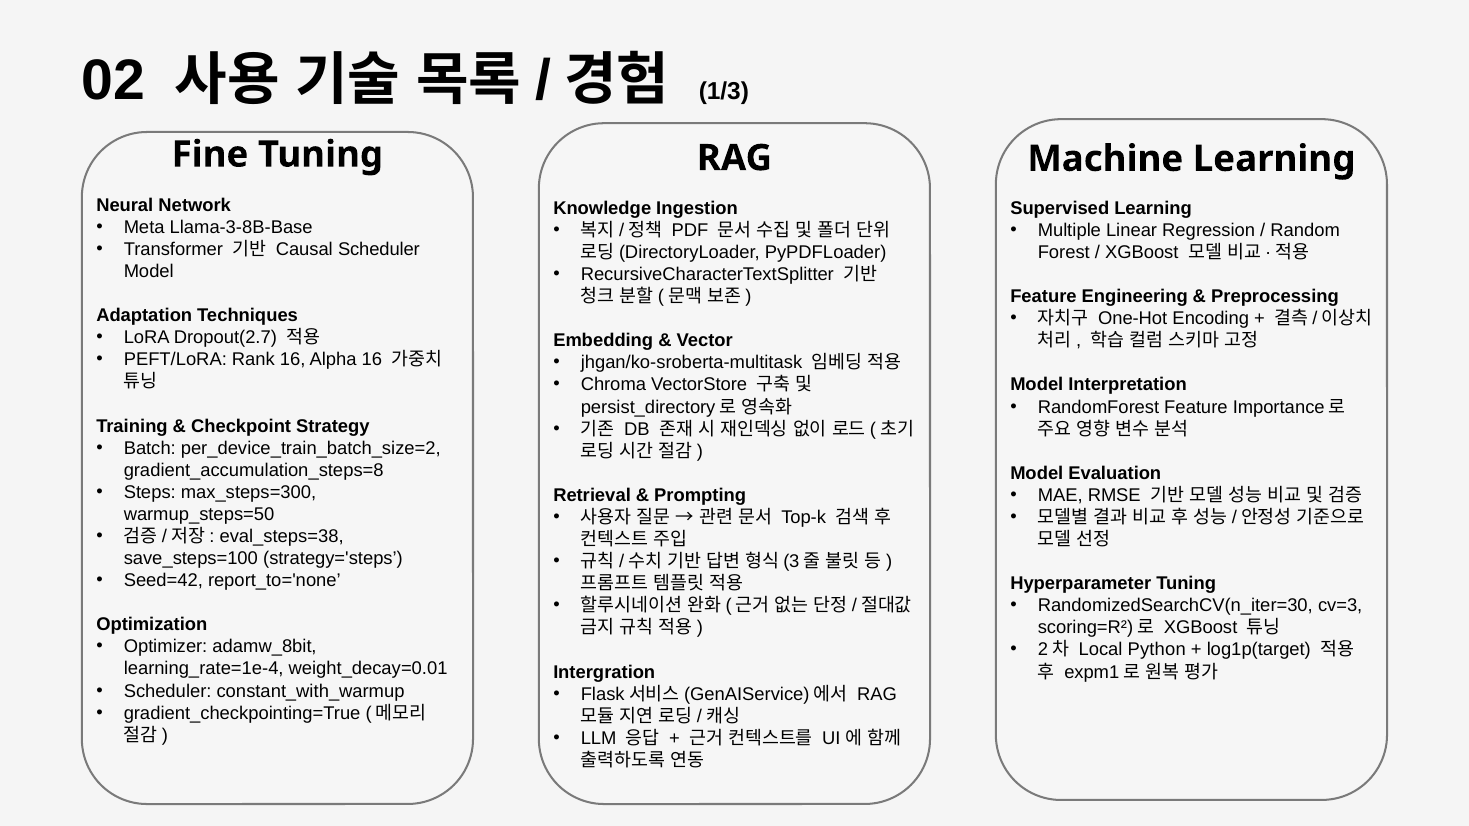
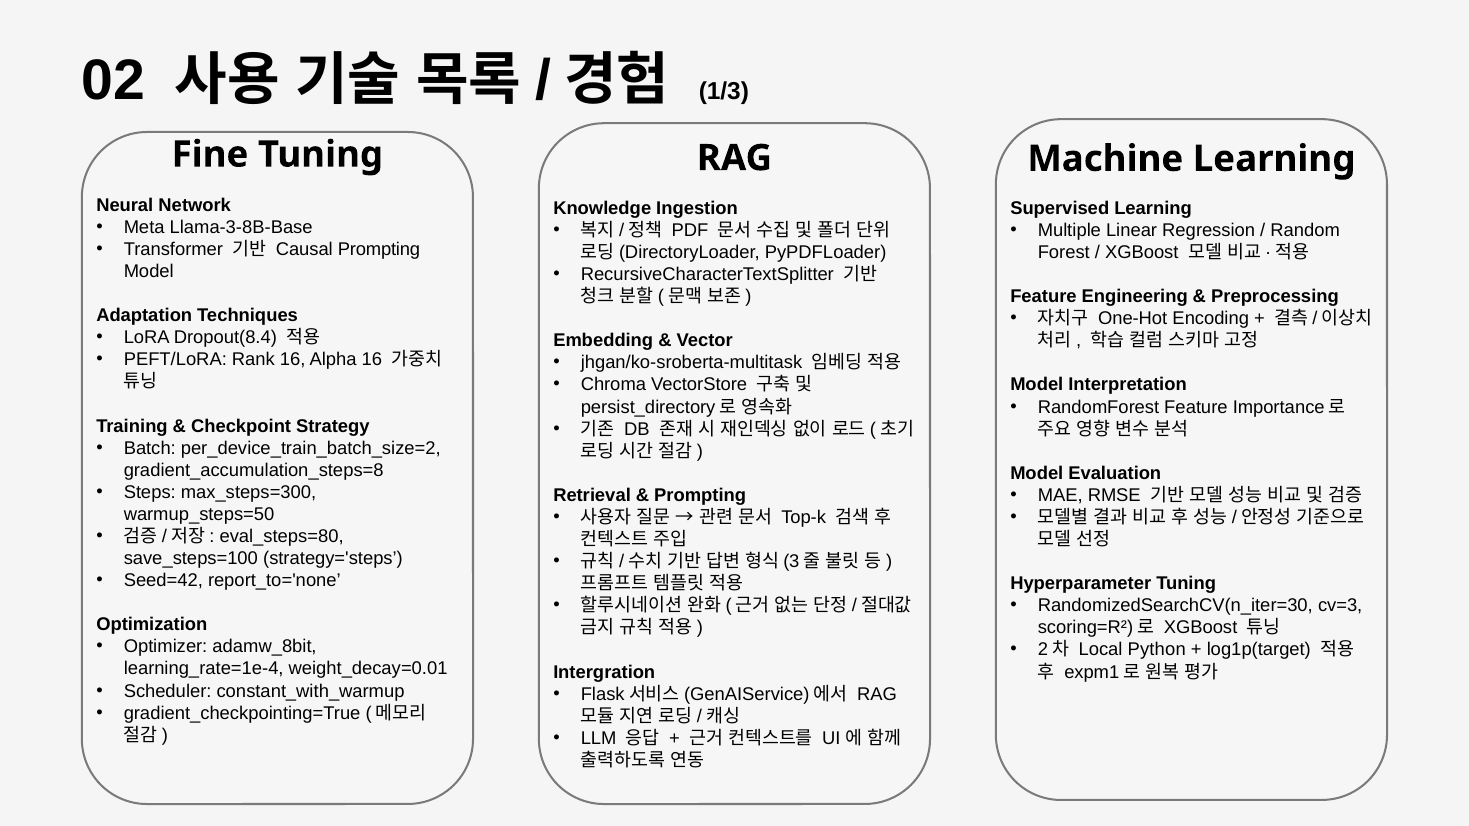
Causal Scheduler: Scheduler -> Prompting
Dropout(2.7: Dropout(2.7 -> Dropout(8.4
eval_steps=38: eval_steps=38 -> eval_steps=80
